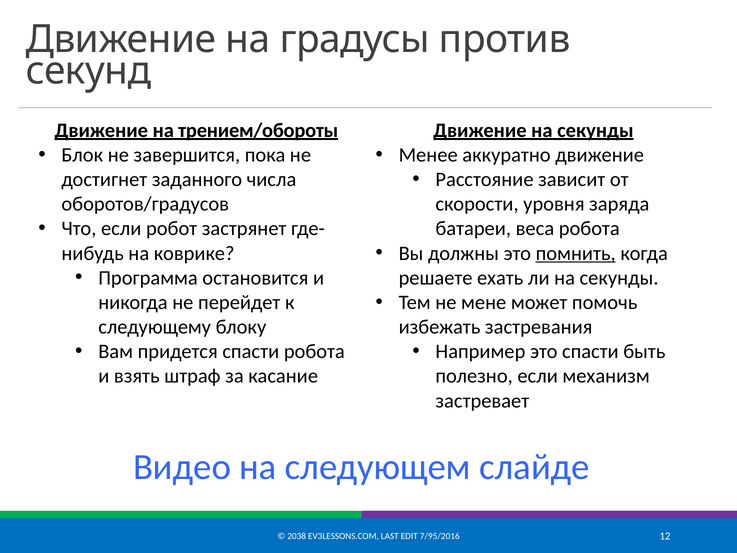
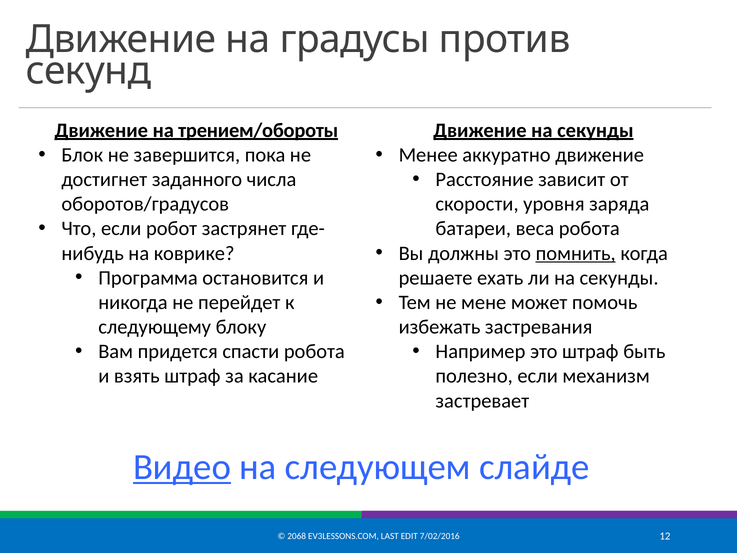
это спасти: спасти -> штраф
Видео underline: none -> present
2038: 2038 -> 2068
7/95/2016: 7/95/2016 -> 7/02/2016
